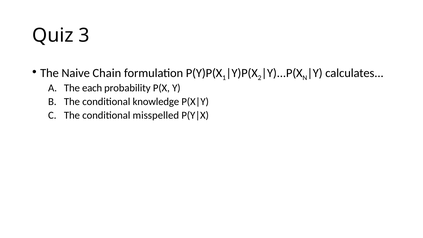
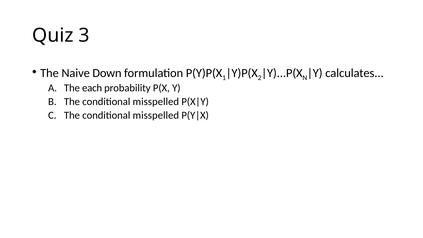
Chain: Chain -> Down
knowledge at (156, 102): knowledge -> misspelled
